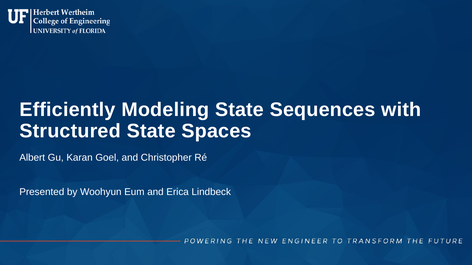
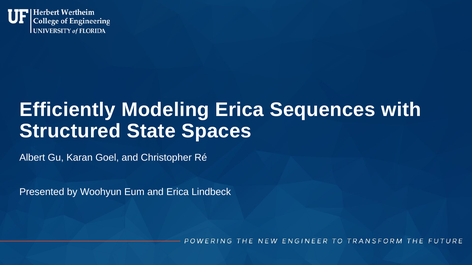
Modeling State: State -> Erica
